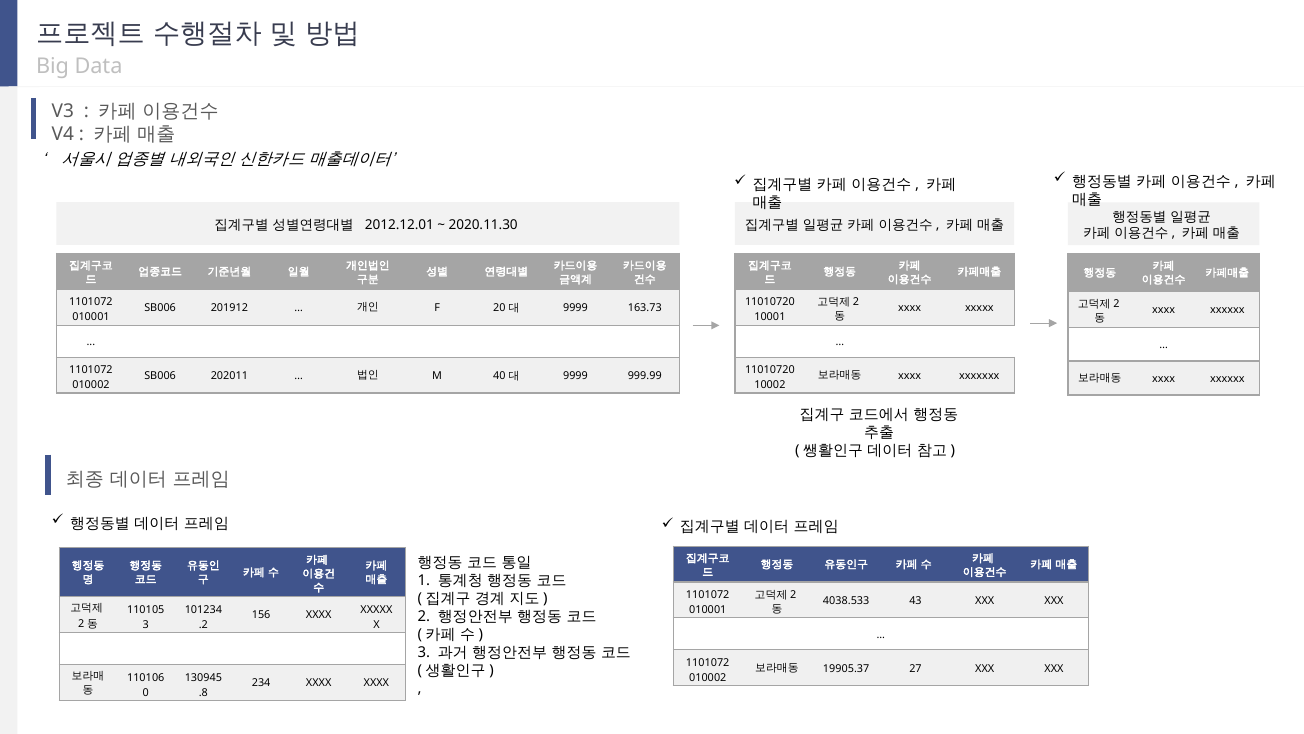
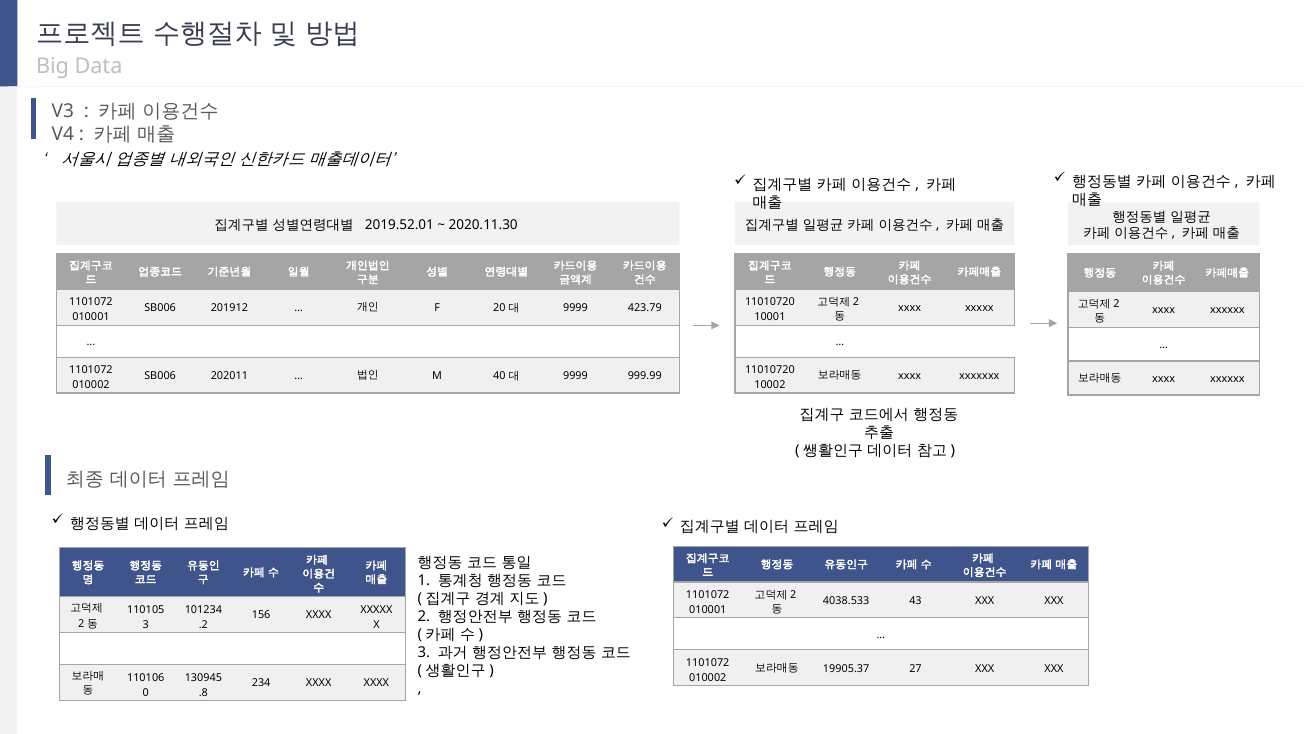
2012.12.01: 2012.12.01 -> 2019.52.01
163.73: 163.73 -> 423.79
